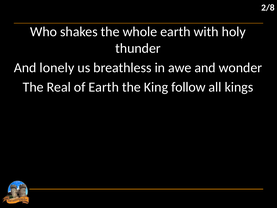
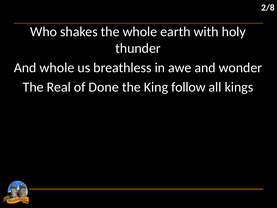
And lonely: lonely -> whole
of Earth: Earth -> Done
